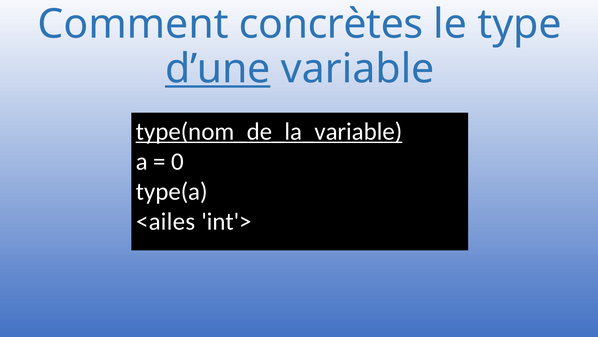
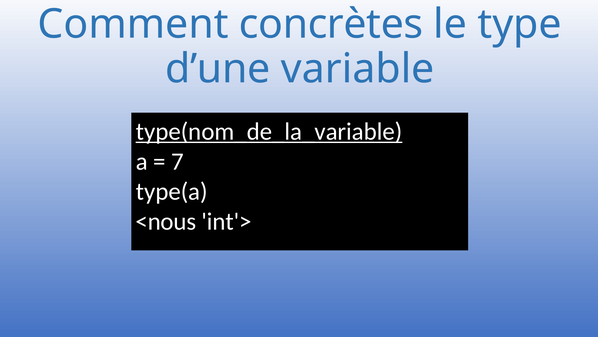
d’une underline: present -> none
0: 0 -> 7
<ailes: <ailes -> <nous
